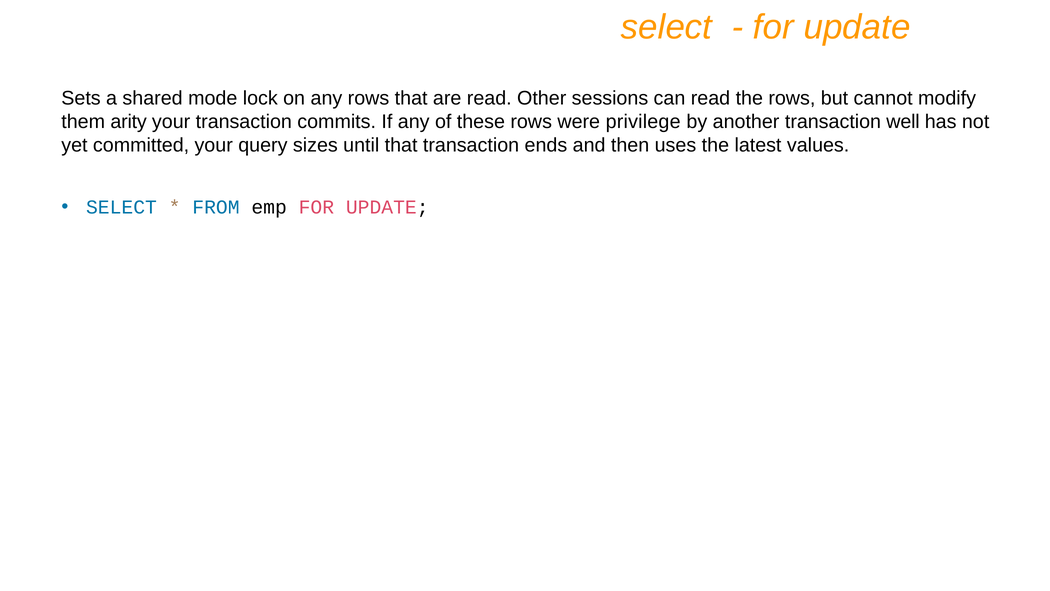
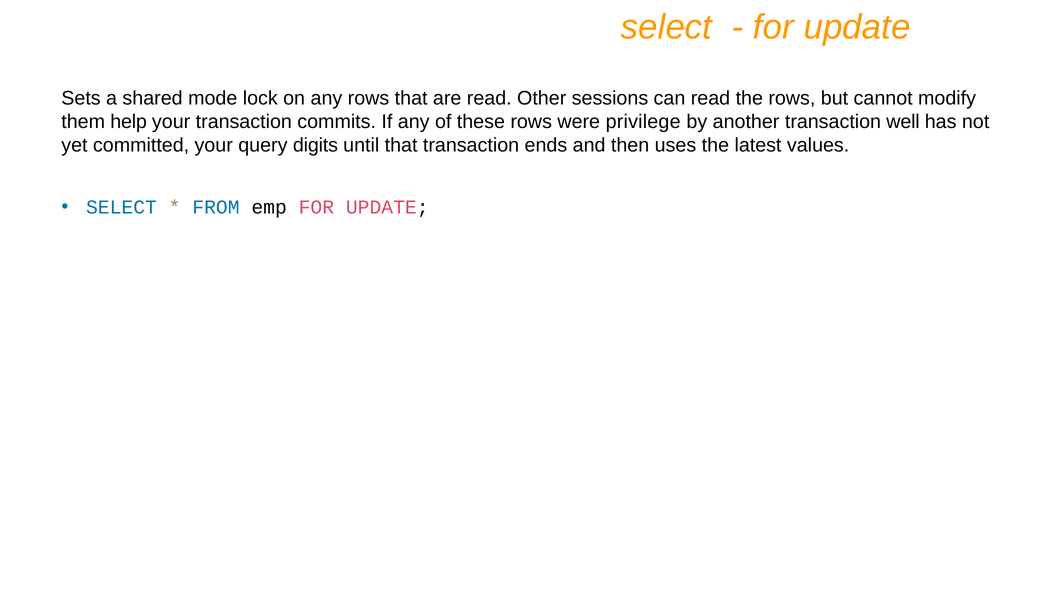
arity: arity -> help
sizes: sizes -> digits
